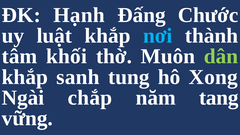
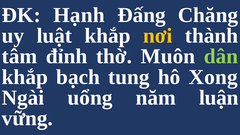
Chước: Chước -> Chăng
nơi colour: light blue -> yellow
khối: khối -> đỉnh
sanh: sanh -> bạch
chắp: chắp -> uổng
tang: tang -> luận
